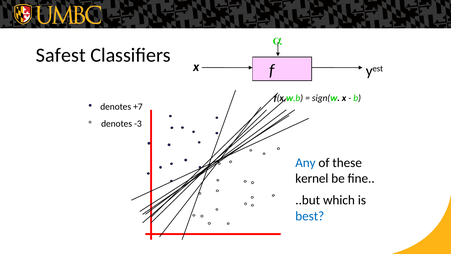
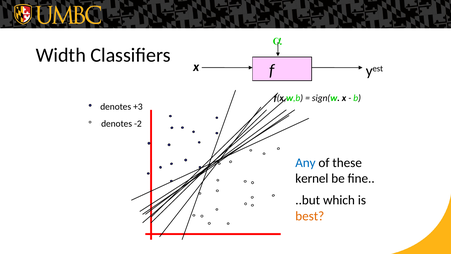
Safest: Safest -> Width
+7: +7 -> +3
-3: -3 -> -2
best colour: blue -> orange
